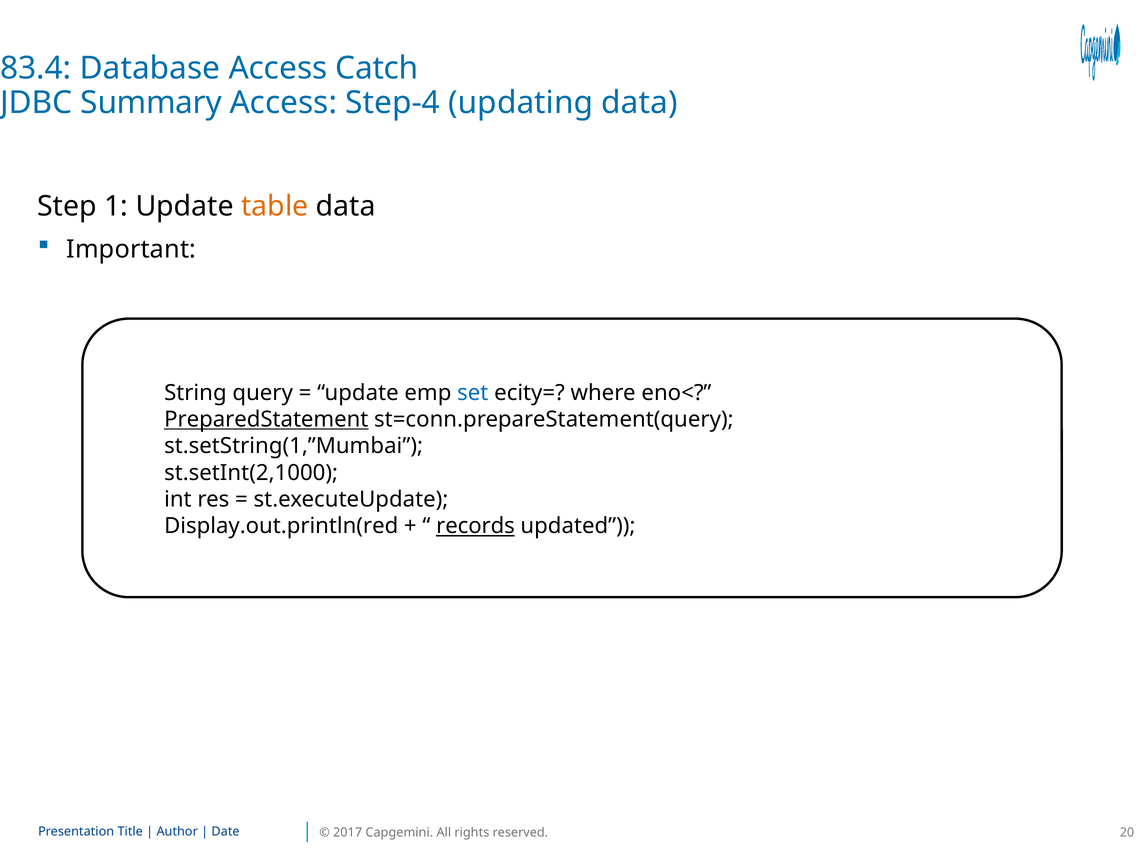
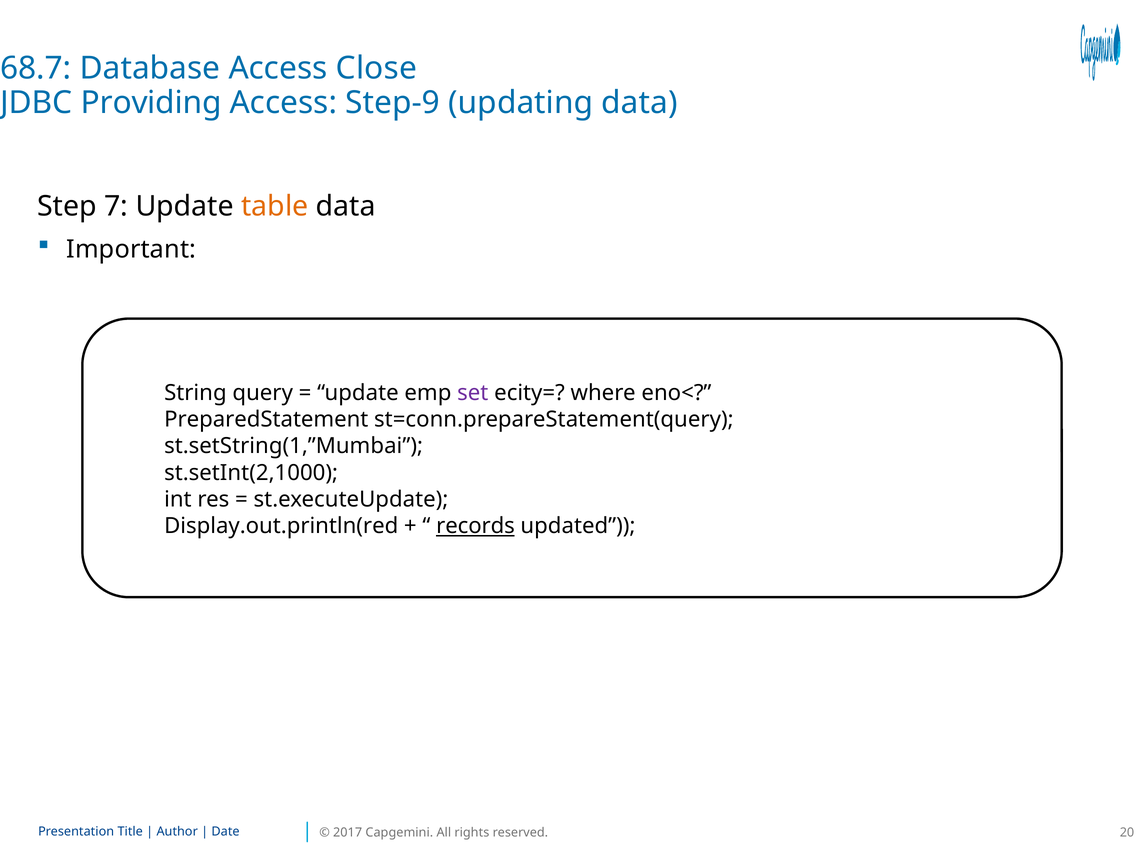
83.4: 83.4 -> 68.7
Catch: Catch -> Close
Summary: Summary -> Providing
Step-4: Step-4 -> Step-9
1: 1 -> 7
set colour: blue -> purple
PreparedStatement underline: present -> none
